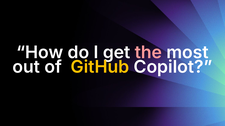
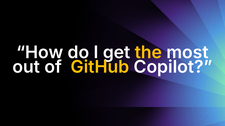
the colour: pink -> yellow
